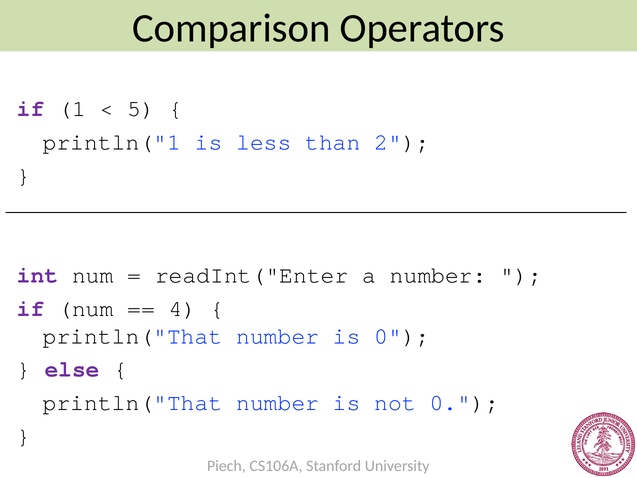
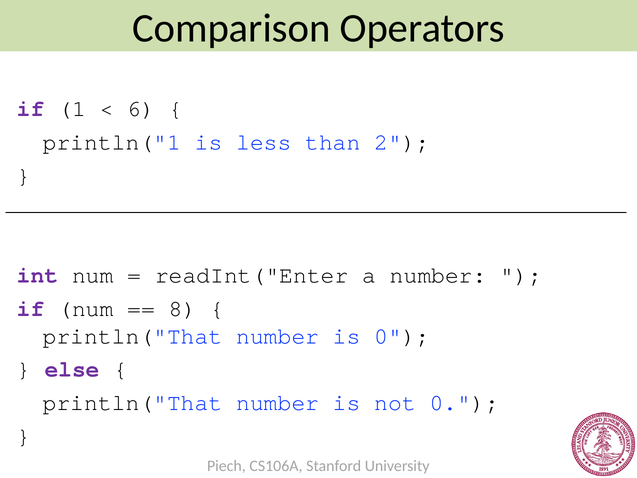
5: 5 -> 6
4: 4 -> 8
